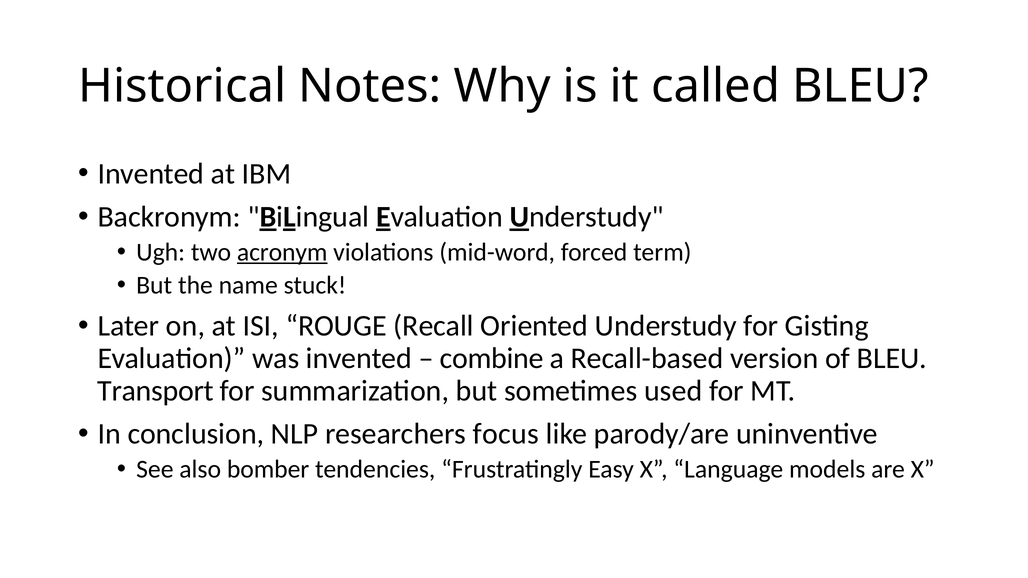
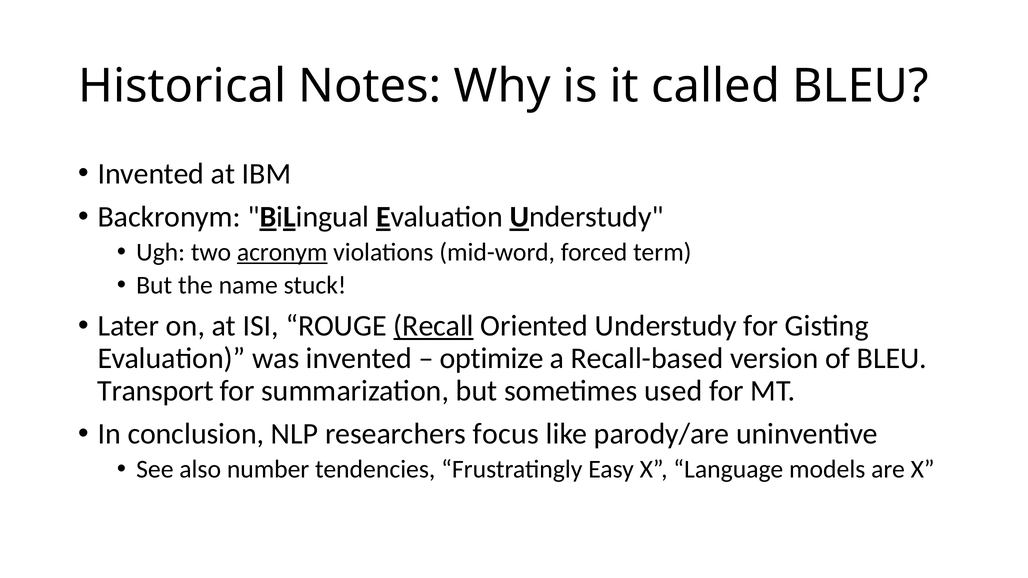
Recall underline: none -> present
combine: combine -> optimize
bomber: bomber -> number
